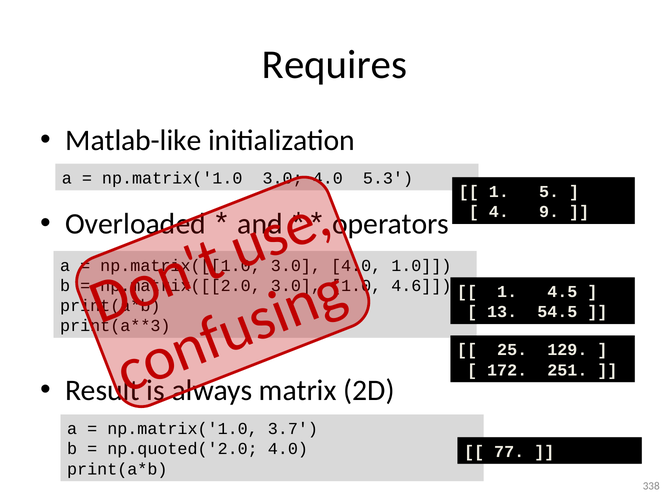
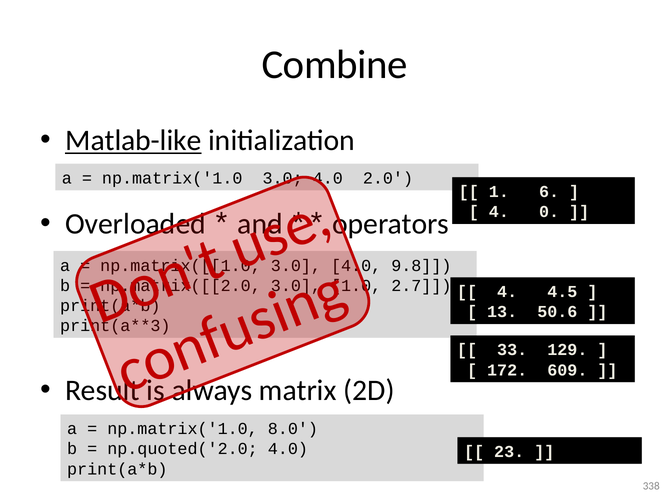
Requires: Requires -> Combine
Matlab-like underline: none -> present
5.3: 5.3 -> 2.0
5: 5 -> 6
9: 9 -> 0
1.0 at (421, 265): 1.0 -> 9.8
4.6: 4.6 -> 2.7
1 at (507, 292): 1 -> 4
54.5: 54.5 -> 50.6
25: 25 -> 33
251: 251 -> 609
3.7: 3.7 -> 8.0
77: 77 -> 23
